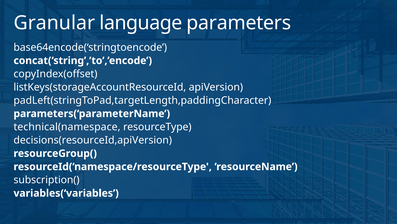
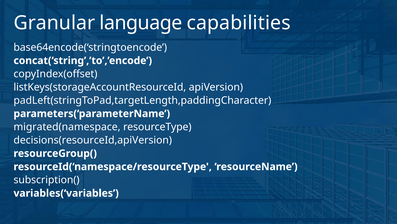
parameters: parameters -> capabilities
technical(namespace: technical(namespace -> migrated(namespace
